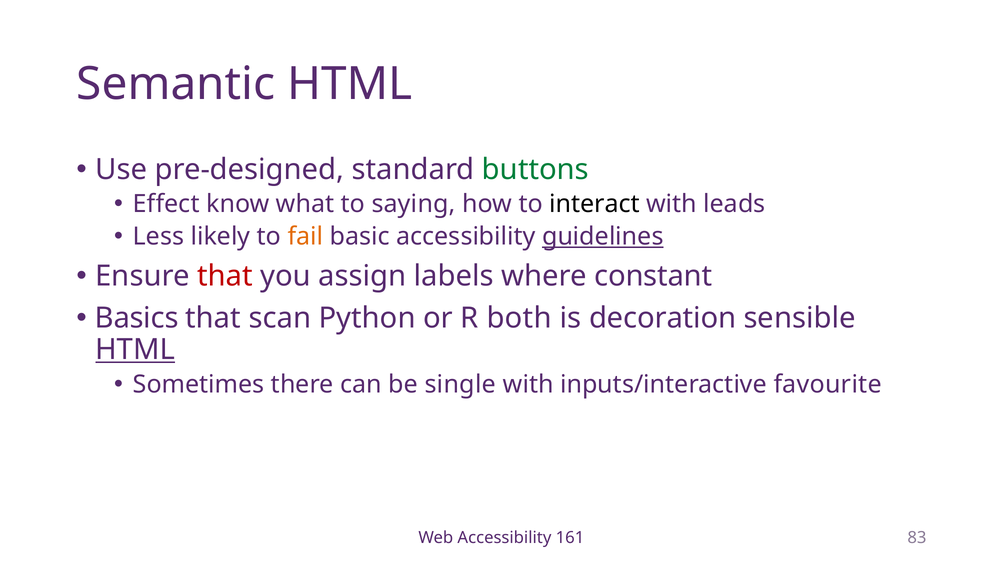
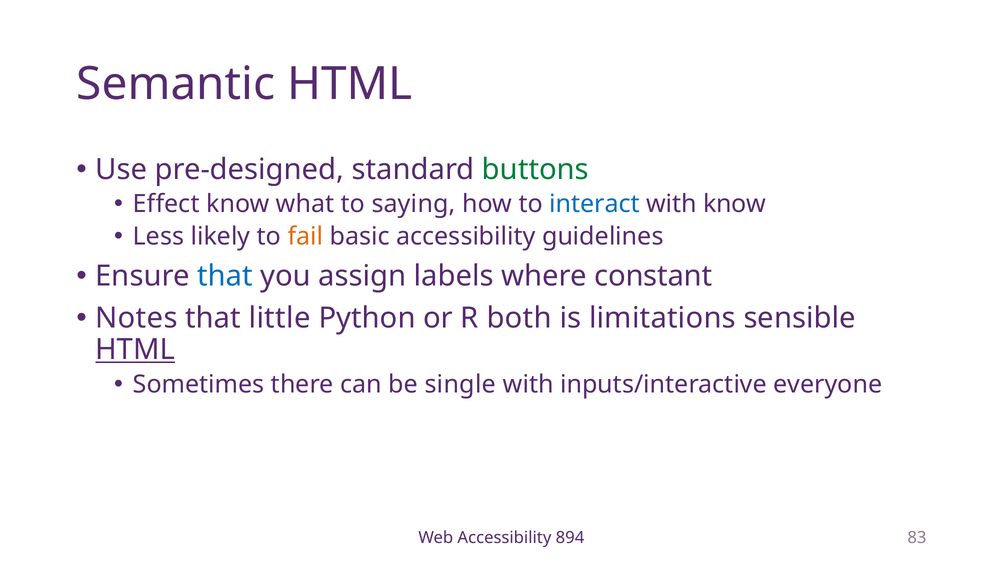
interact colour: black -> blue
with leads: leads -> know
guidelines underline: present -> none
that at (225, 276) colour: red -> blue
Basics: Basics -> Notes
scan: scan -> little
decoration: decoration -> limitations
favourite: favourite -> everyone
161: 161 -> 894
